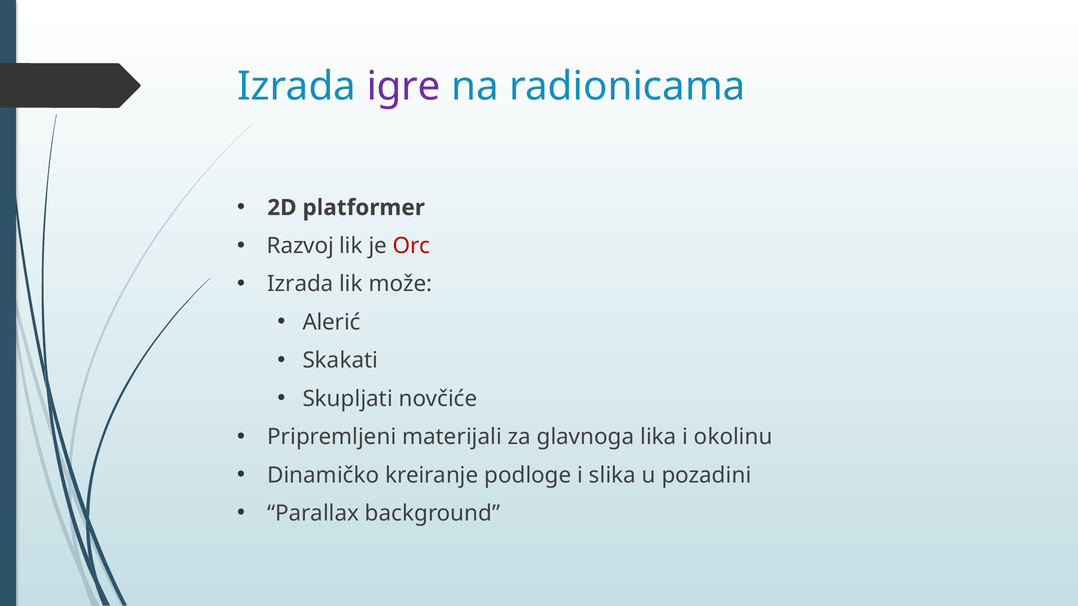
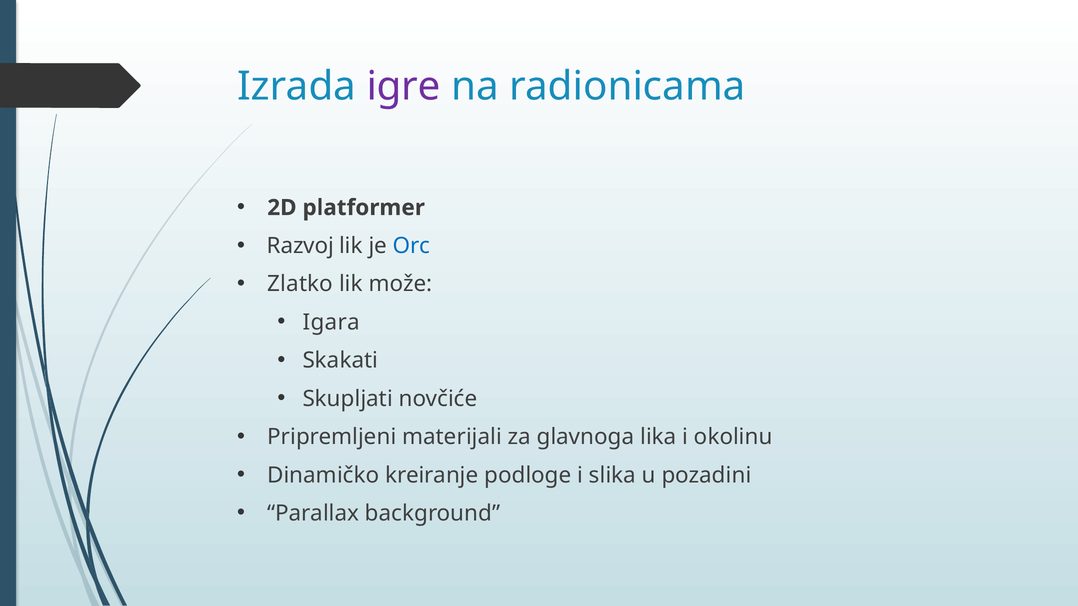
Orc colour: red -> blue
Izrada at (300, 284): Izrada -> Zlatko
Alerić: Alerić -> Igara
